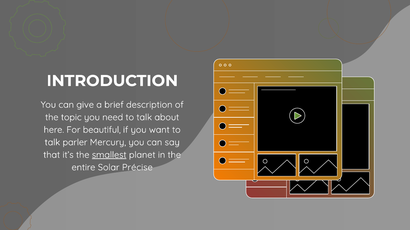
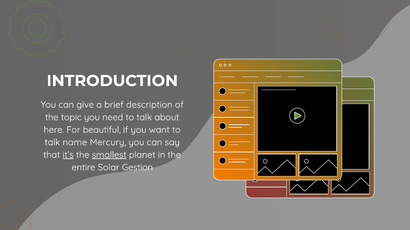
parler: parler -> name
it’s underline: none -> present
Précise: Précise -> Gestion
